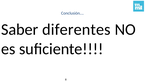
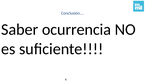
diferentes: diferentes -> ocurrencia
